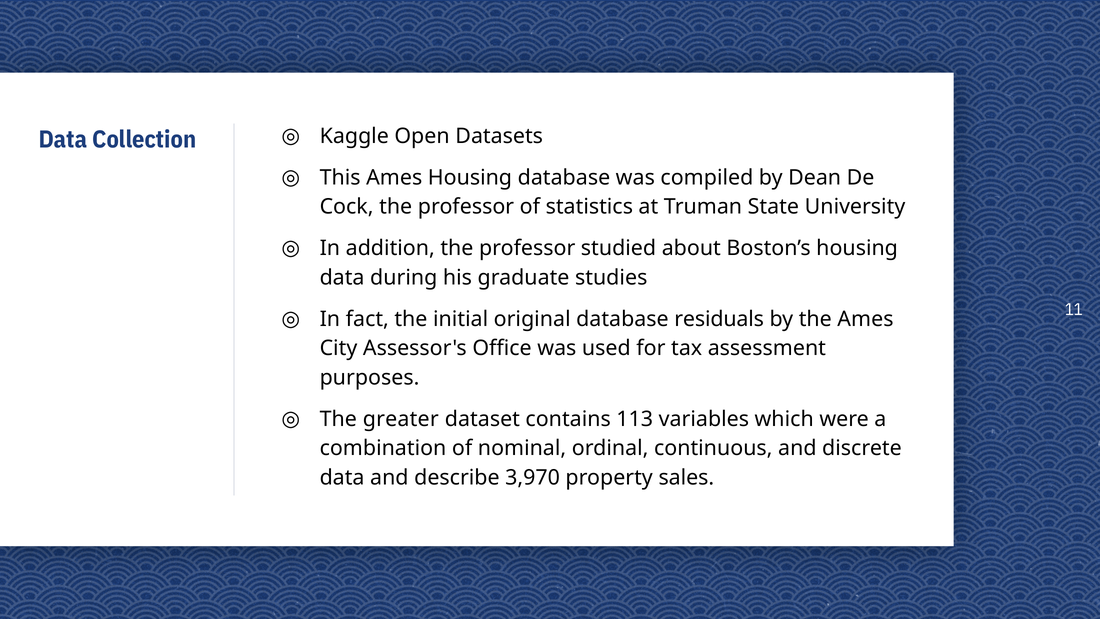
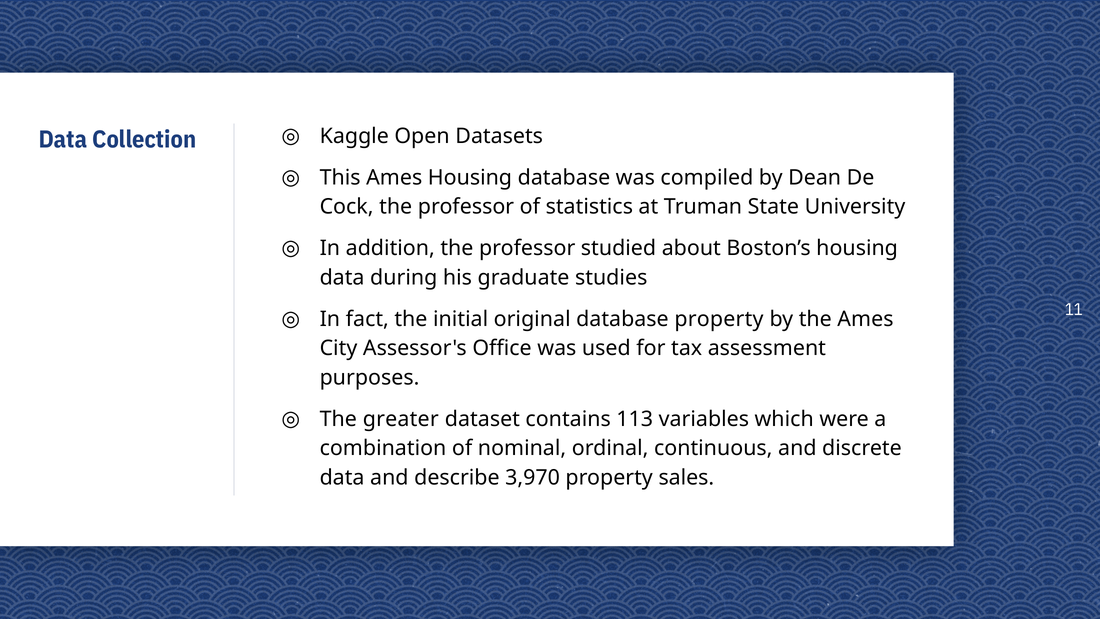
database residuals: residuals -> property
